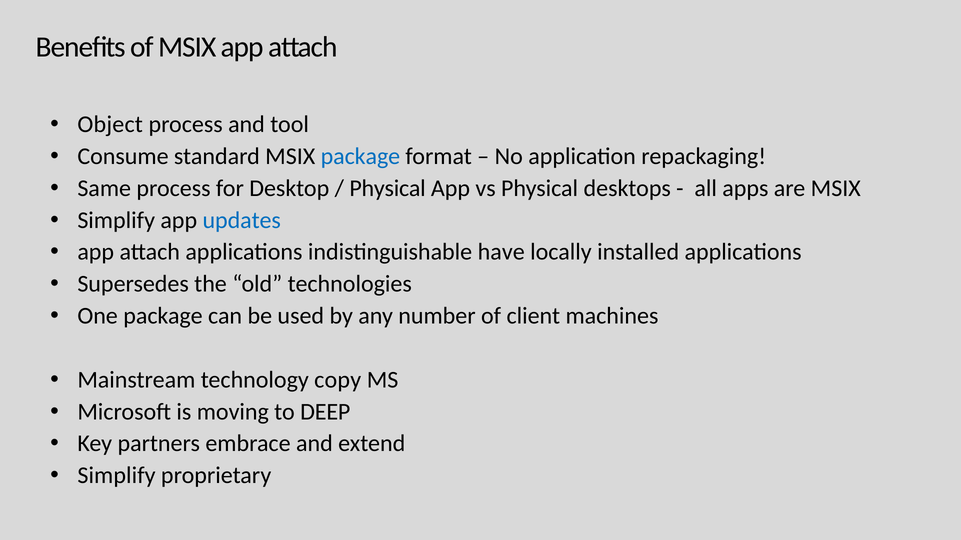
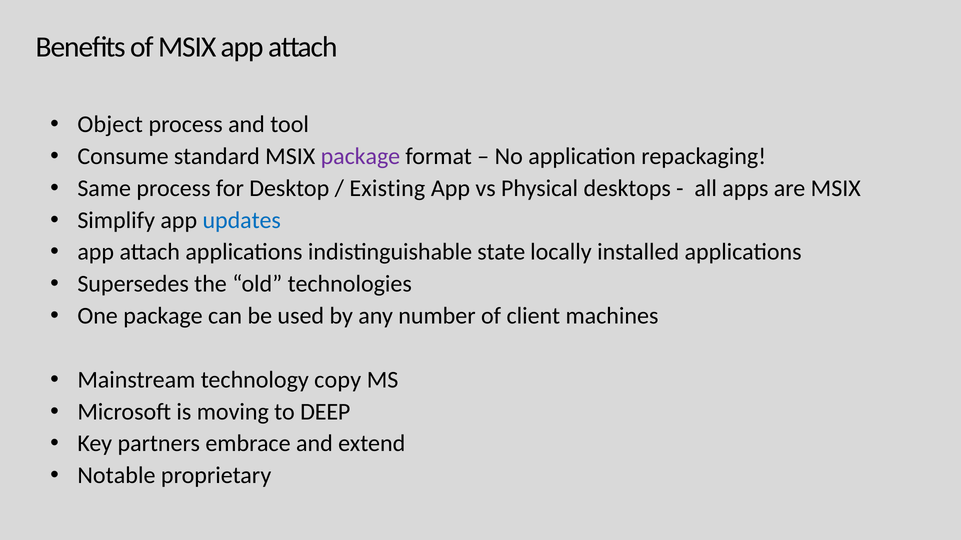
package at (360, 156) colour: blue -> purple
Physical at (388, 188): Physical -> Existing
have: have -> state
Simplify at (116, 476): Simplify -> Notable
